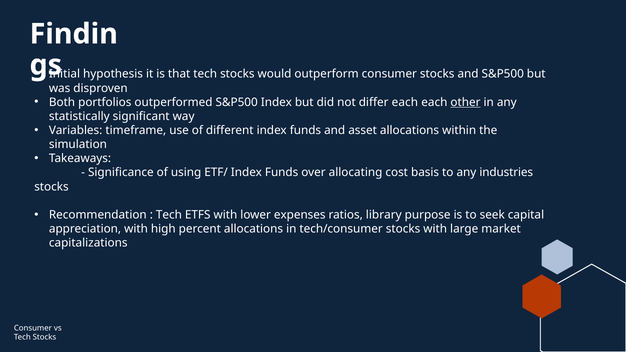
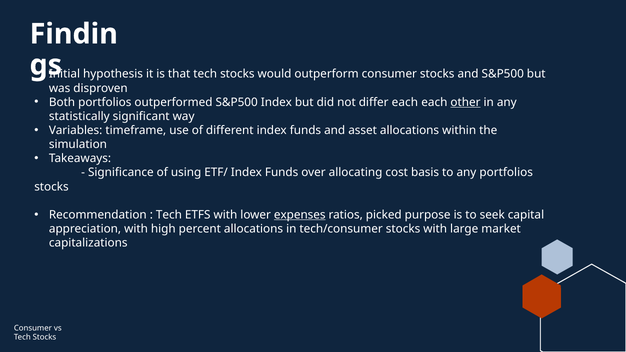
any industries: industries -> portfolios
expenses underline: none -> present
library: library -> picked
